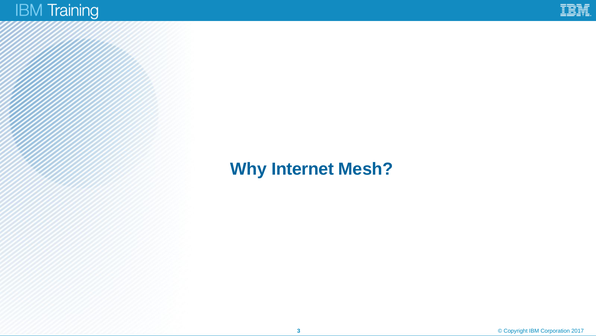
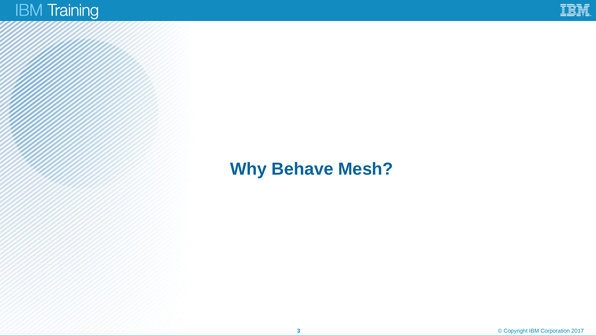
Internet: Internet -> Behave
